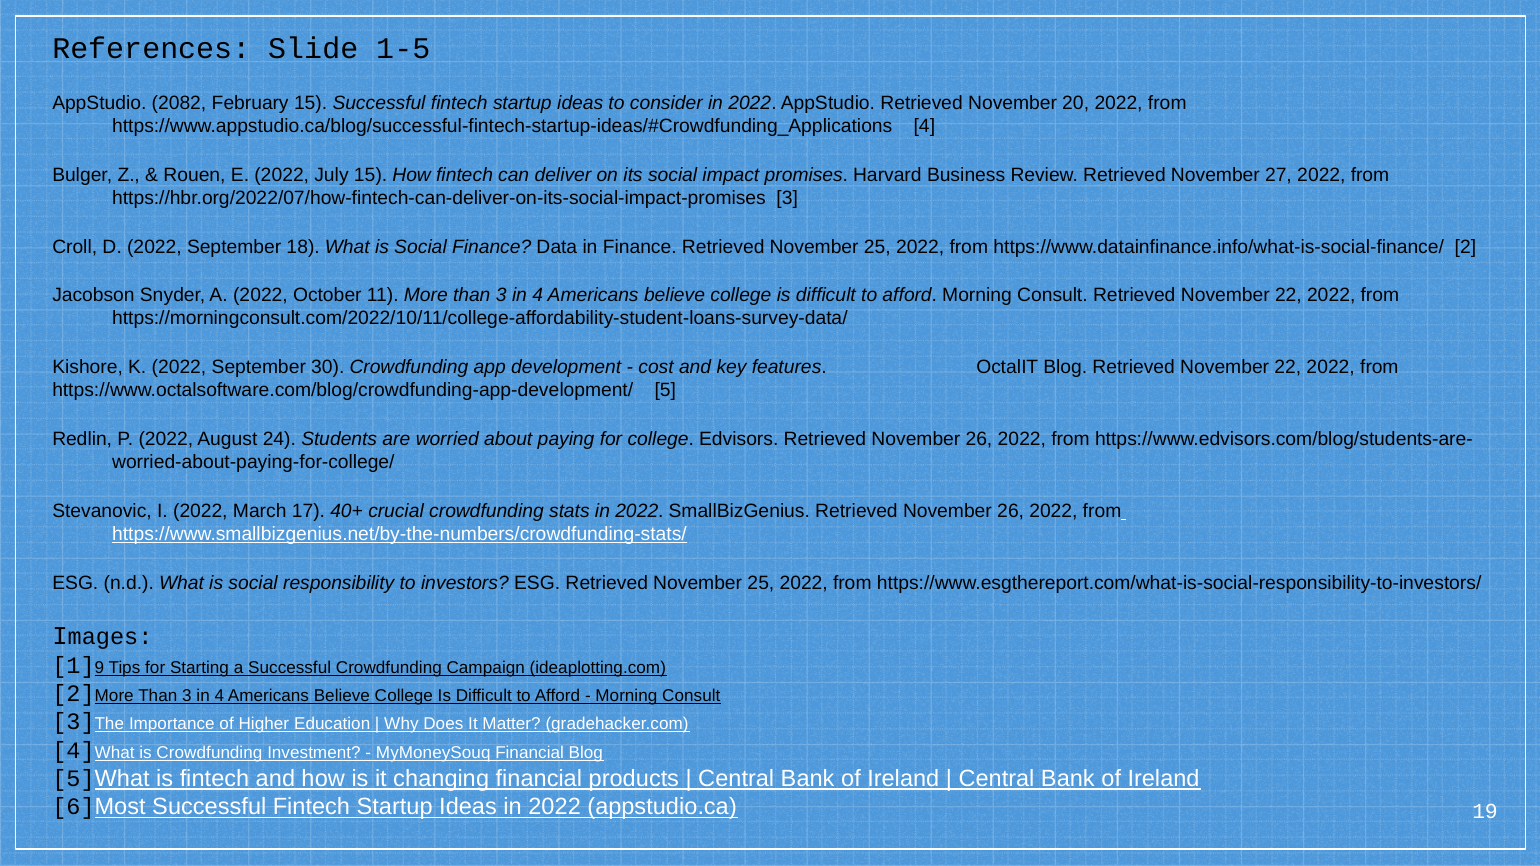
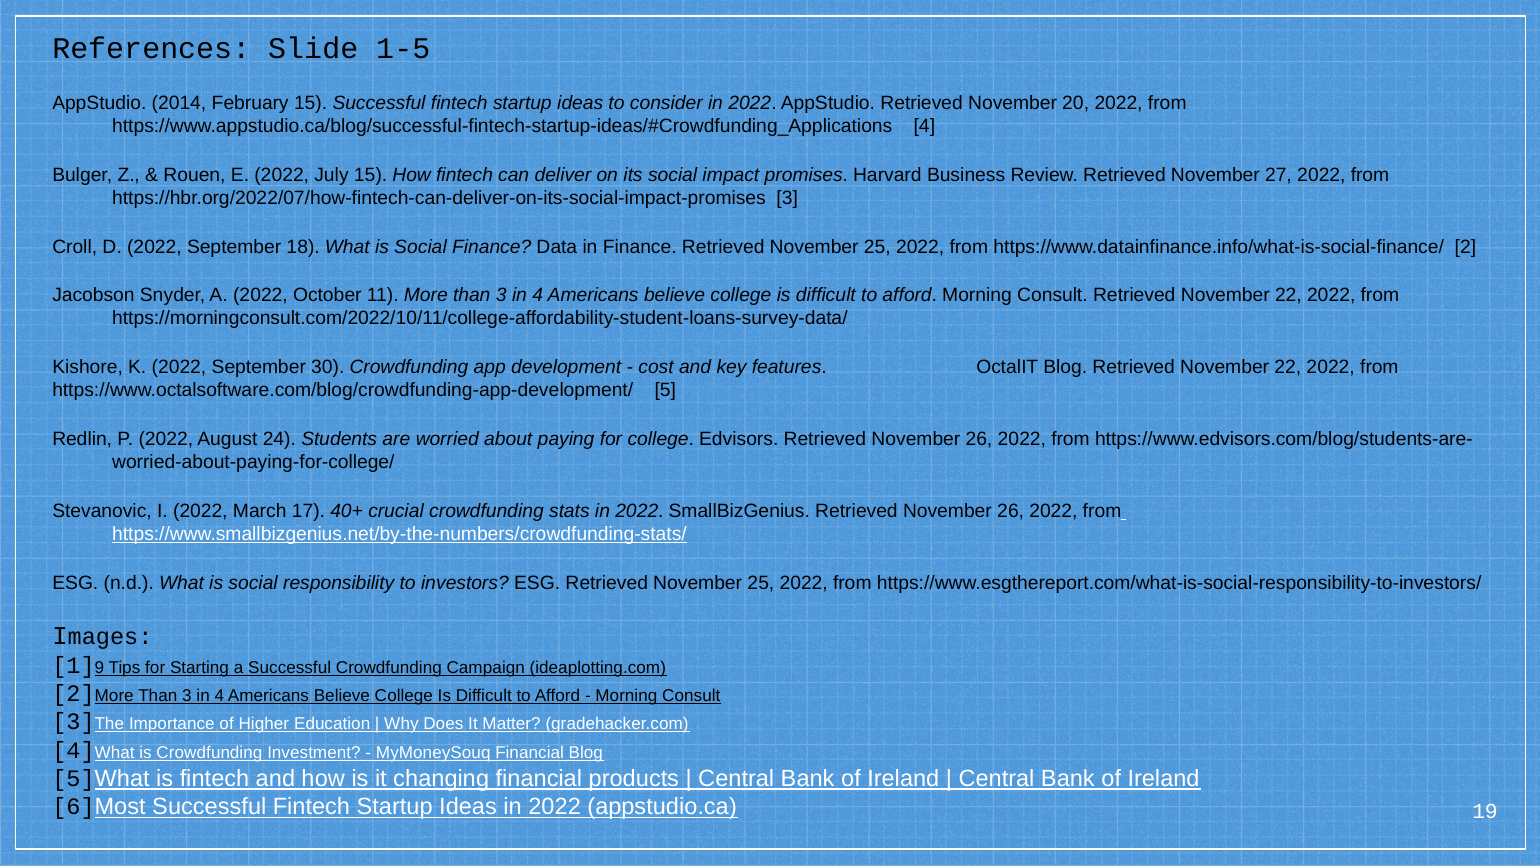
2082: 2082 -> 2014
